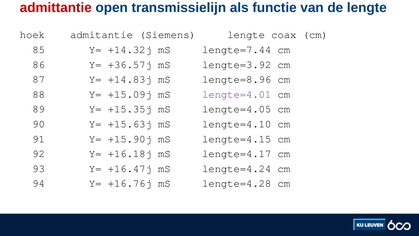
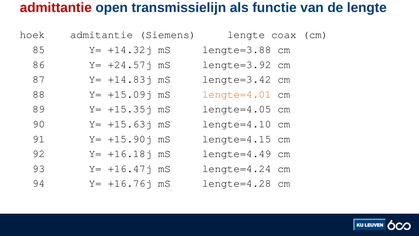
lengte=7.44: lengte=7.44 -> lengte=3.88
+36.57j: +36.57j -> +24.57j
lengte=8.96: lengte=8.96 -> lengte=3.42
lengte=4.01 colour: purple -> orange
lengte=4.17: lengte=4.17 -> lengte=4.49
